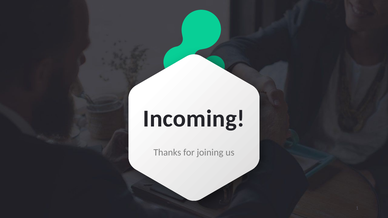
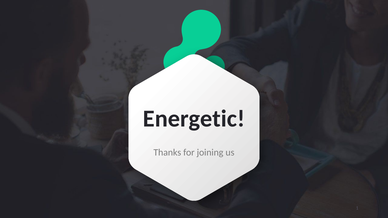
Incoming: Incoming -> Energetic
